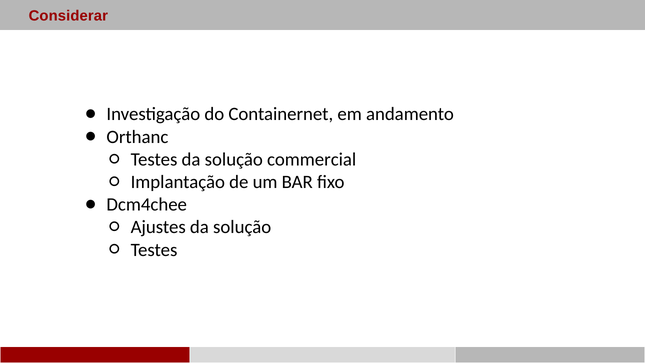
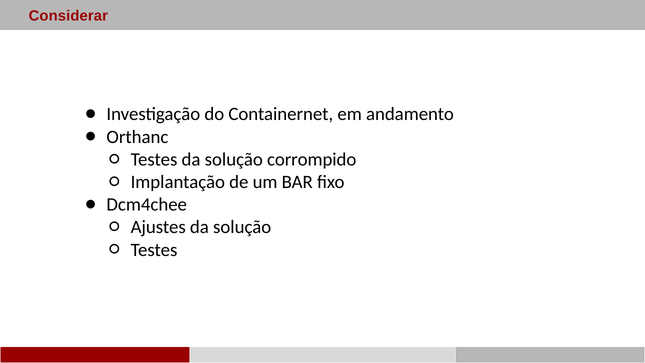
commercial: commercial -> corrompido
